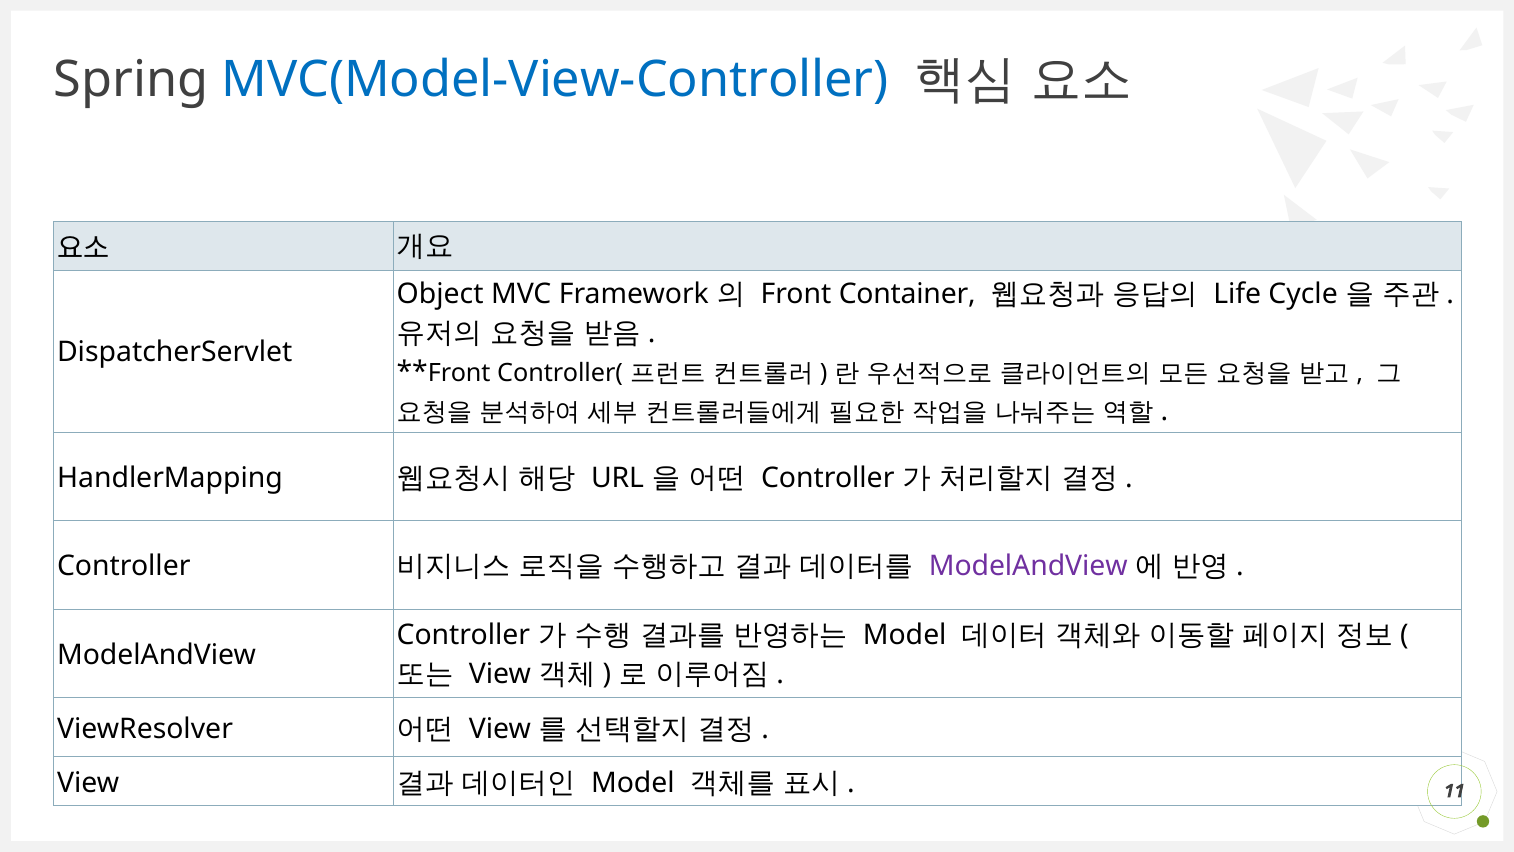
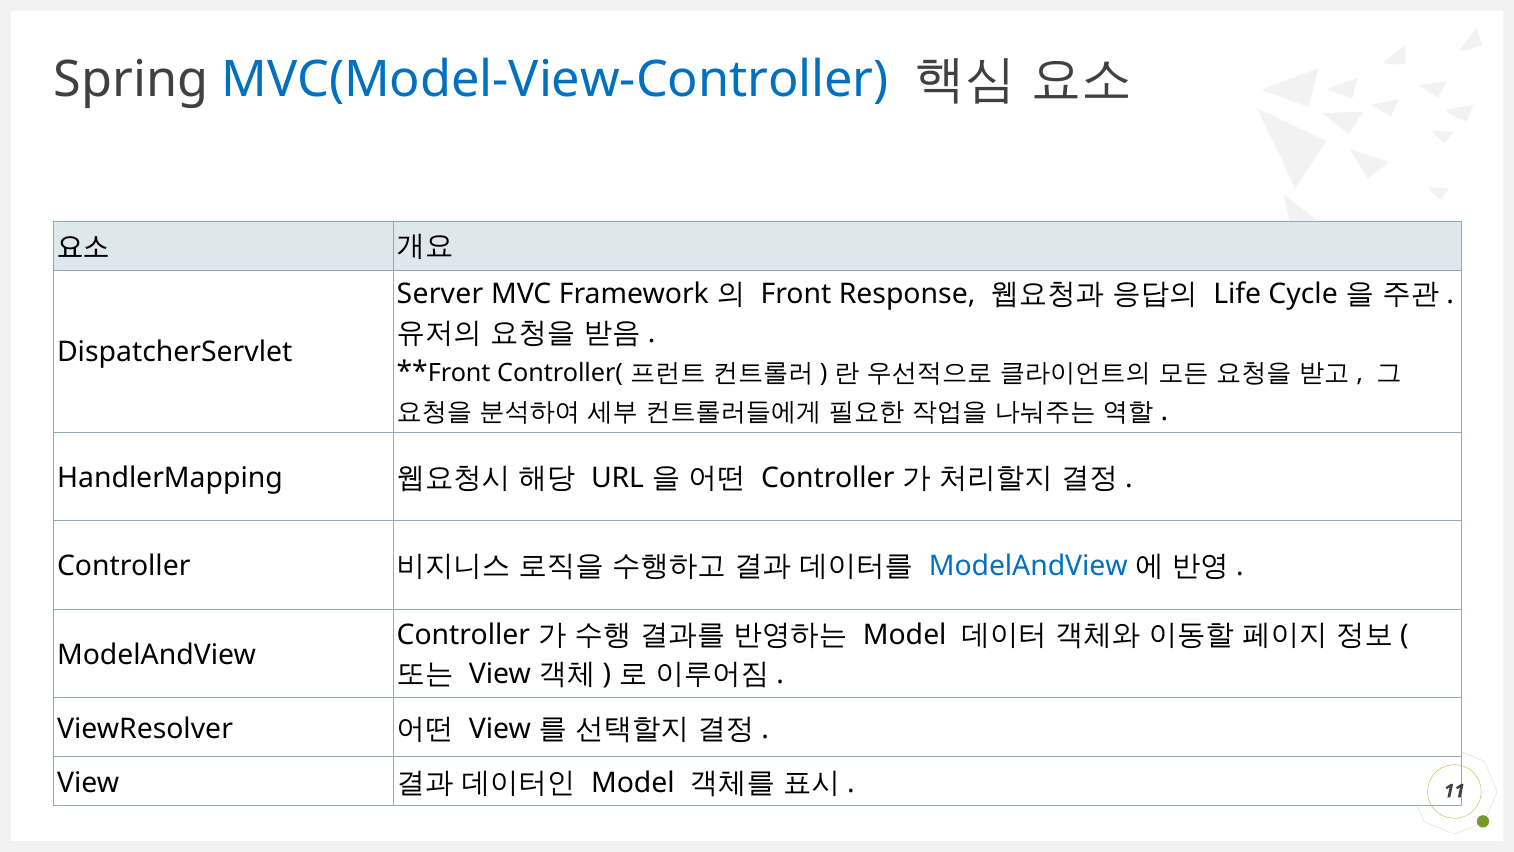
Object: Object -> Server
Container: Container -> Response
ModelAndView at (1028, 566) colour: purple -> blue
